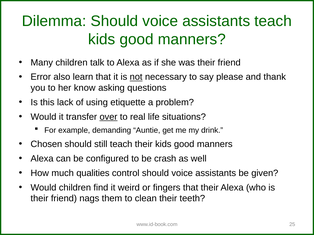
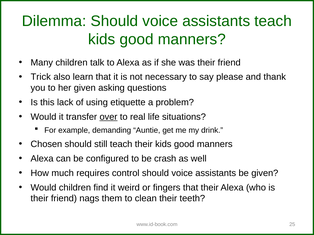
Error: Error -> Trick
not underline: present -> none
her know: know -> given
qualities: qualities -> requires
